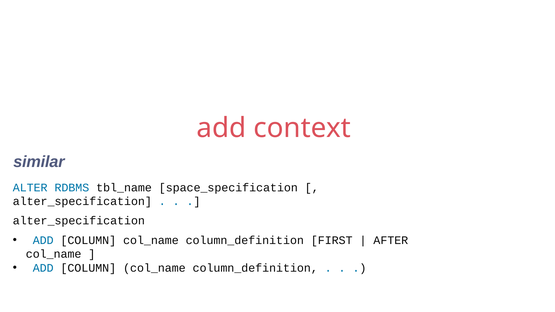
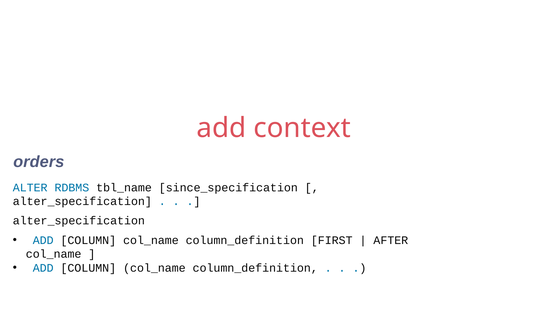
similar: similar -> orders
space_specification: space_specification -> since_specification
